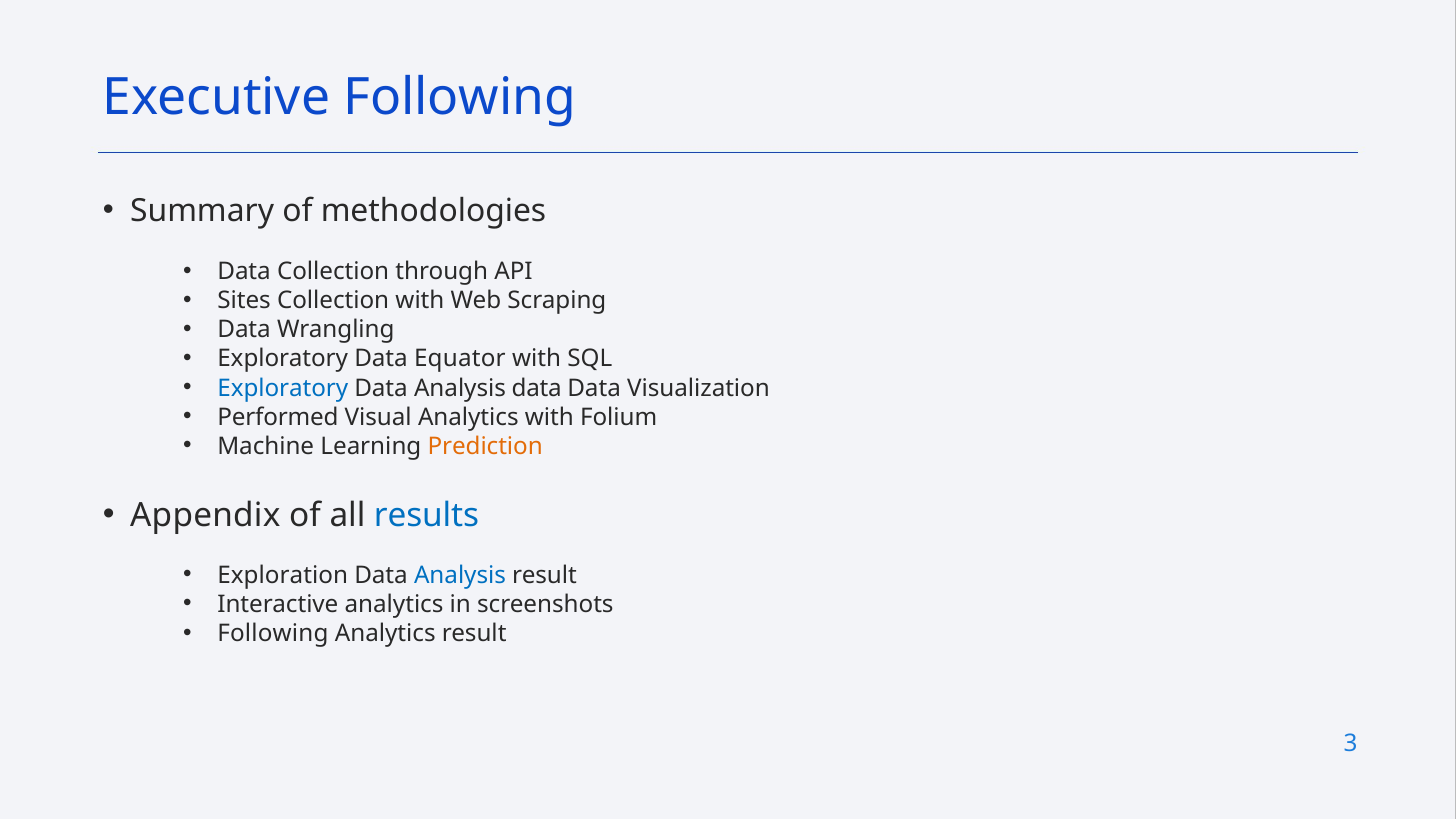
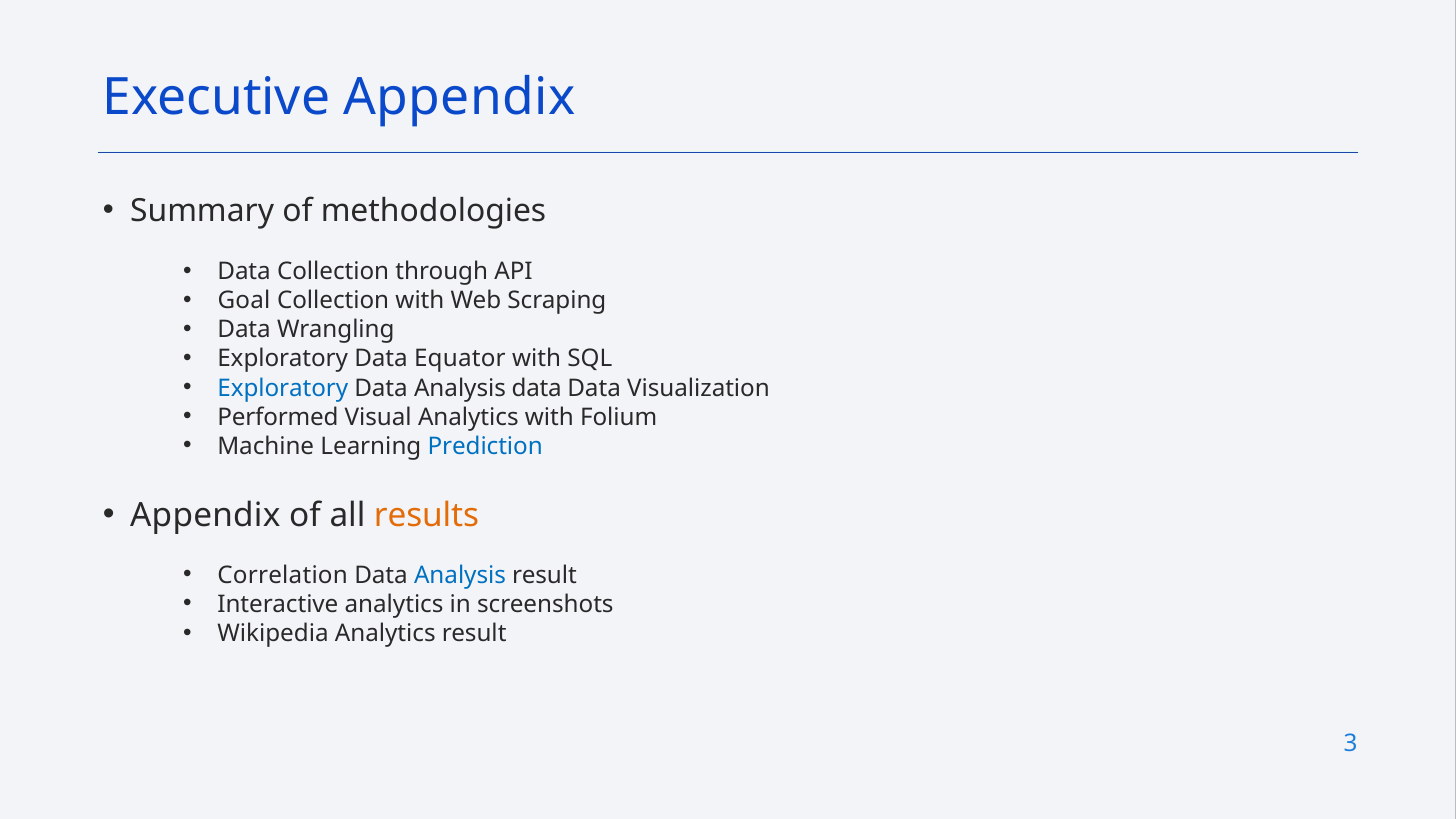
Executive Following: Following -> Appendix
Sites: Sites -> Goal
Prediction colour: orange -> blue
results colour: blue -> orange
Exploration: Exploration -> Correlation
Following at (273, 633): Following -> Wikipedia
